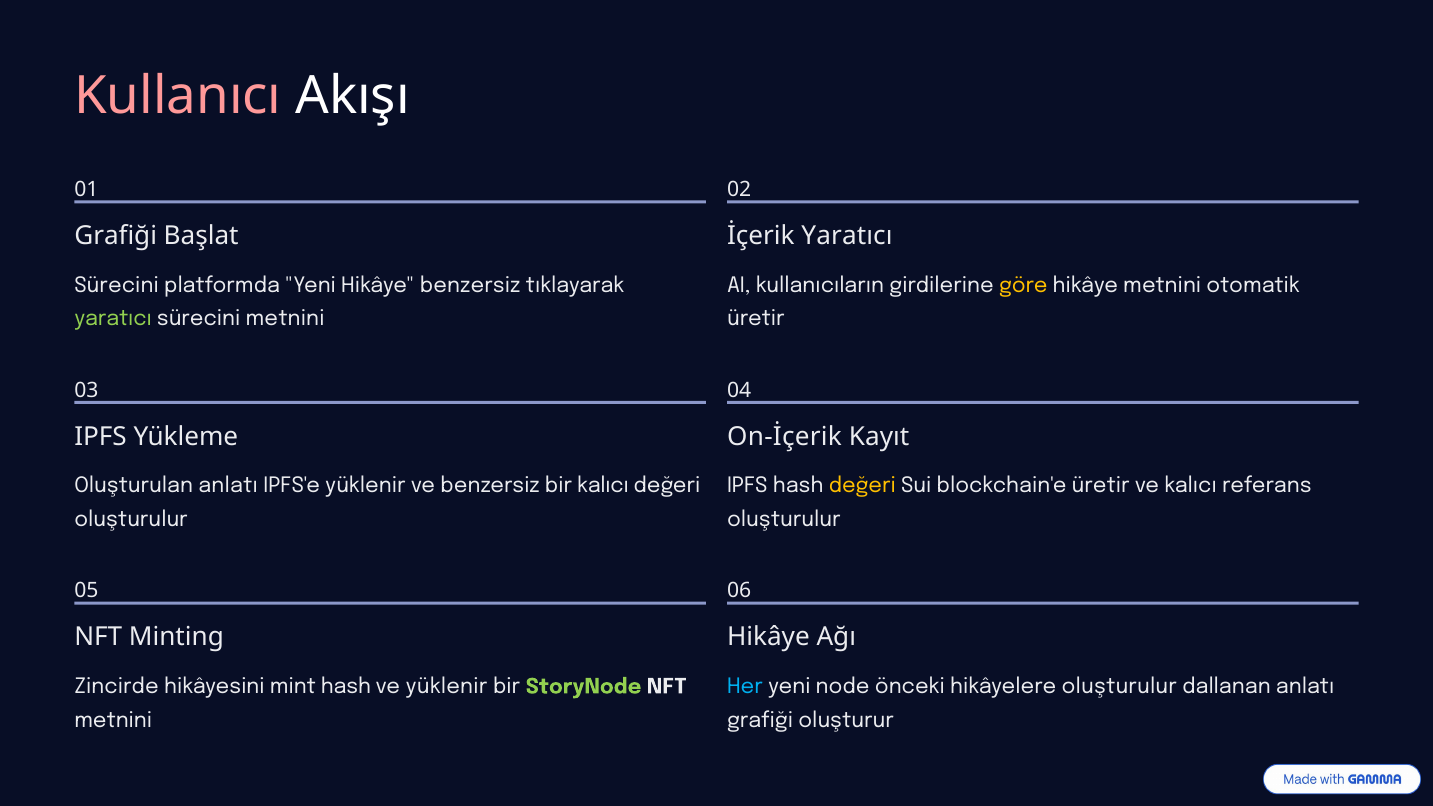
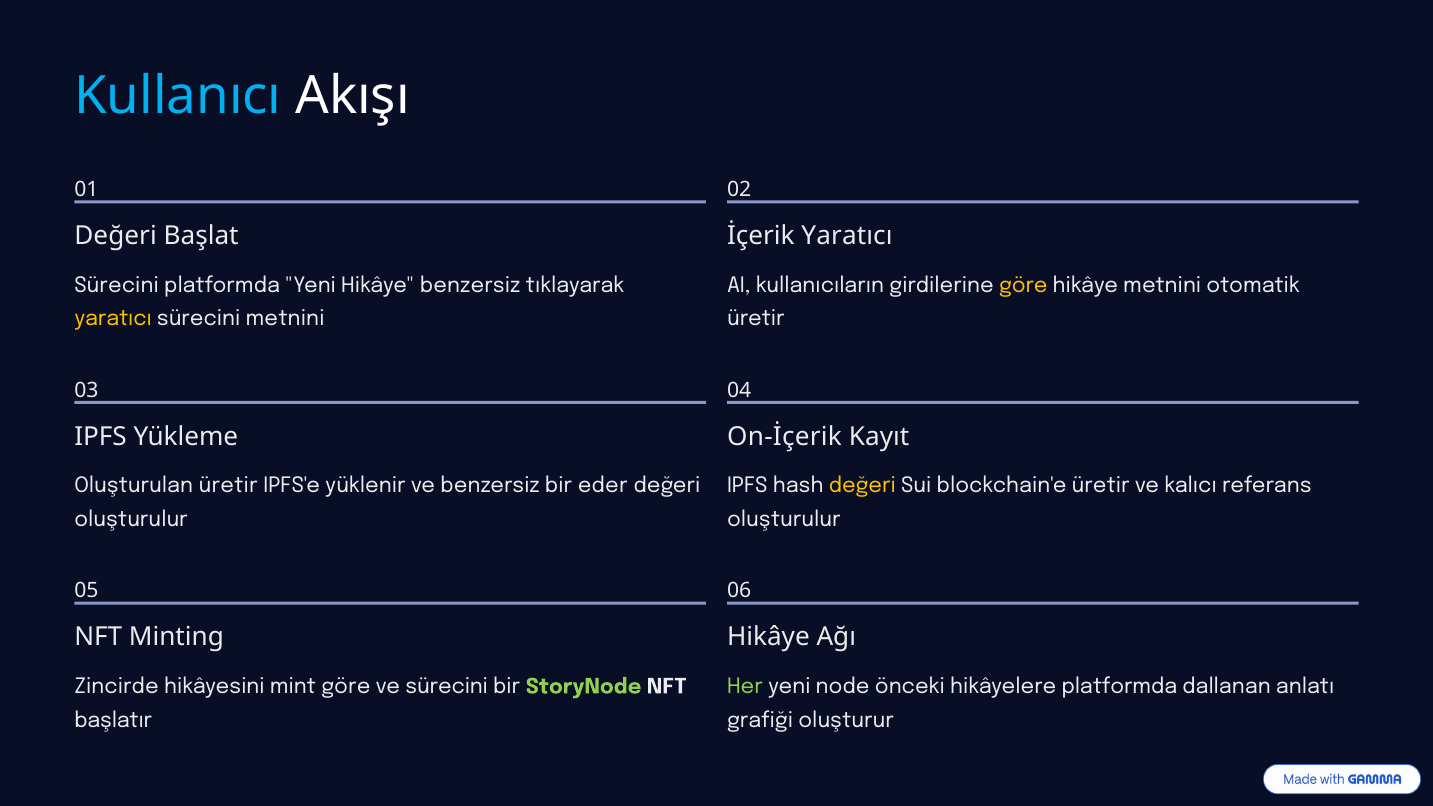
Kullanıcı colour: pink -> light blue
Grafiği at (116, 236): Grafiği -> Değeri
yaratıcı at (113, 319) colour: light green -> yellow
Oluşturulan anlatı: anlatı -> üretir
bir kalıcı: kalıcı -> eder
mint hash: hash -> göre
ve yüklenir: yüklenir -> sürecini
Her colour: light blue -> light green
hikâyelere oluşturulur: oluşturulur -> platformda
metnini at (113, 720): metnini -> başlatır
